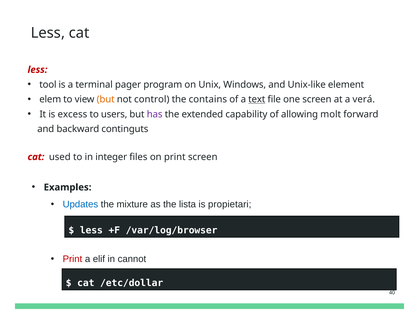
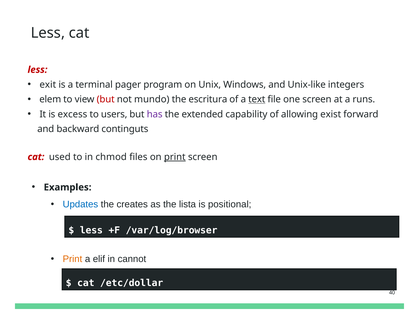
tool: tool -> exit
element: element -> integers
but at (106, 99) colour: orange -> red
control: control -> mundo
contains: contains -> escritura
verá: verá -> runs
molt: molt -> exist
integer: integer -> chmod
print at (175, 157) underline: none -> present
mixture: mixture -> creates
propietari: propietari -> positional
Print at (72, 259) colour: red -> orange
